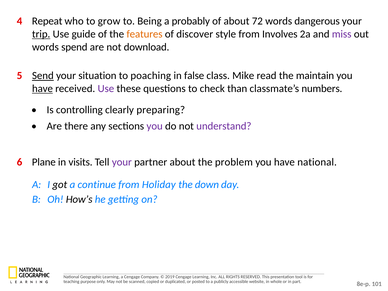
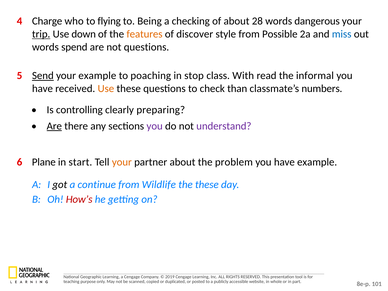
Repeat: Repeat -> Charge
grow: grow -> flying
probably: probably -> checking
72: 72 -> 28
guide: guide -> down
Involves: Involves -> Possible
miss colour: purple -> blue
not download: download -> questions
your situation: situation -> example
false: false -> stop
Mike: Mike -> With
maintain: maintain -> informal
have at (42, 89) underline: present -> none
Use at (106, 89) colour: purple -> orange
Are at (54, 126) underline: none -> present
visits: visits -> start
your at (122, 162) colour: purple -> orange
have national: national -> example
Holiday: Holiday -> Wildlife
the down: down -> these
How’s colour: black -> red
